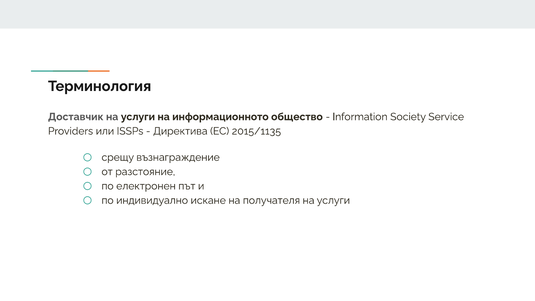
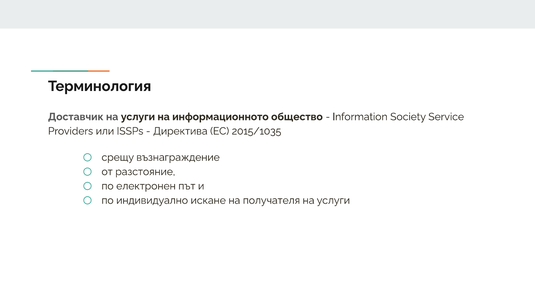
2015/1135: 2015/1135 -> 2015/1035
